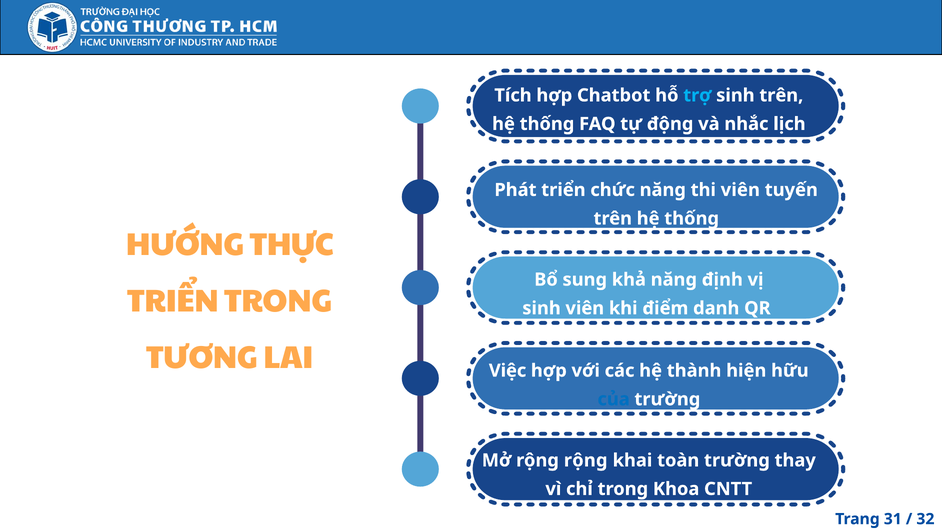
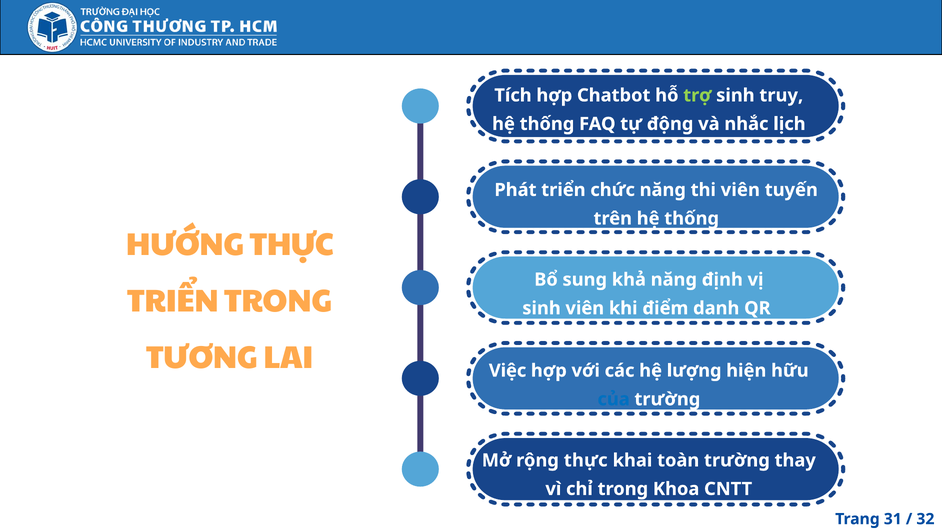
trợ colour: light blue -> light green
sinh trên: trên -> truy
thành: thành -> lượng
rộng rộng: rộng -> thực
